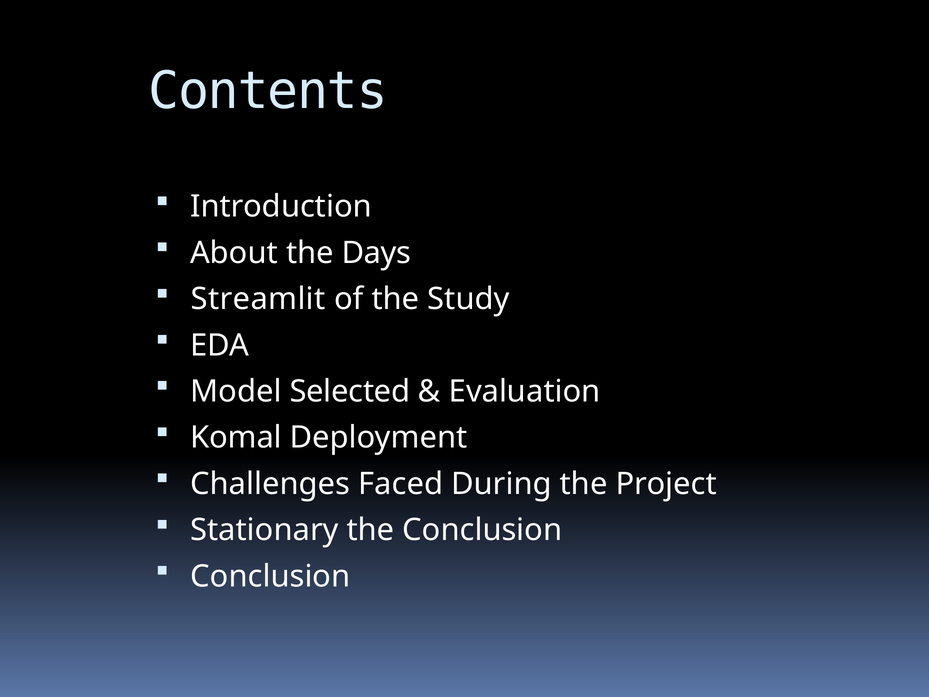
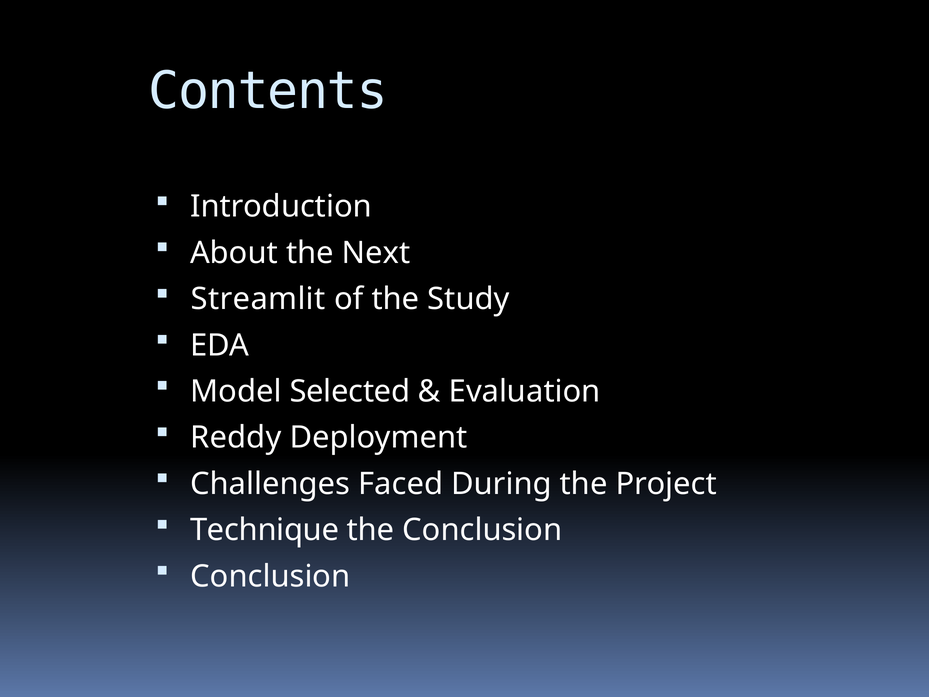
Days: Days -> Next
Komal: Komal -> Reddy
Stationary: Stationary -> Technique
